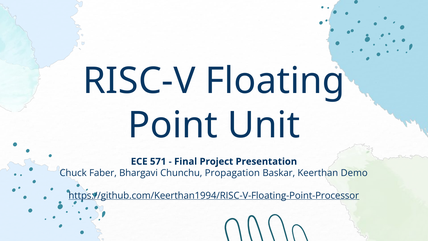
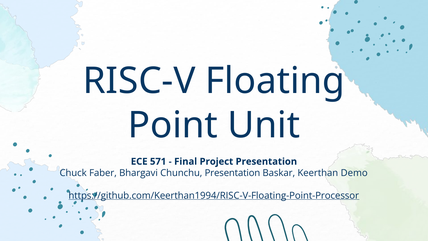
Chunchu Propagation: Propagation -> Presentation
